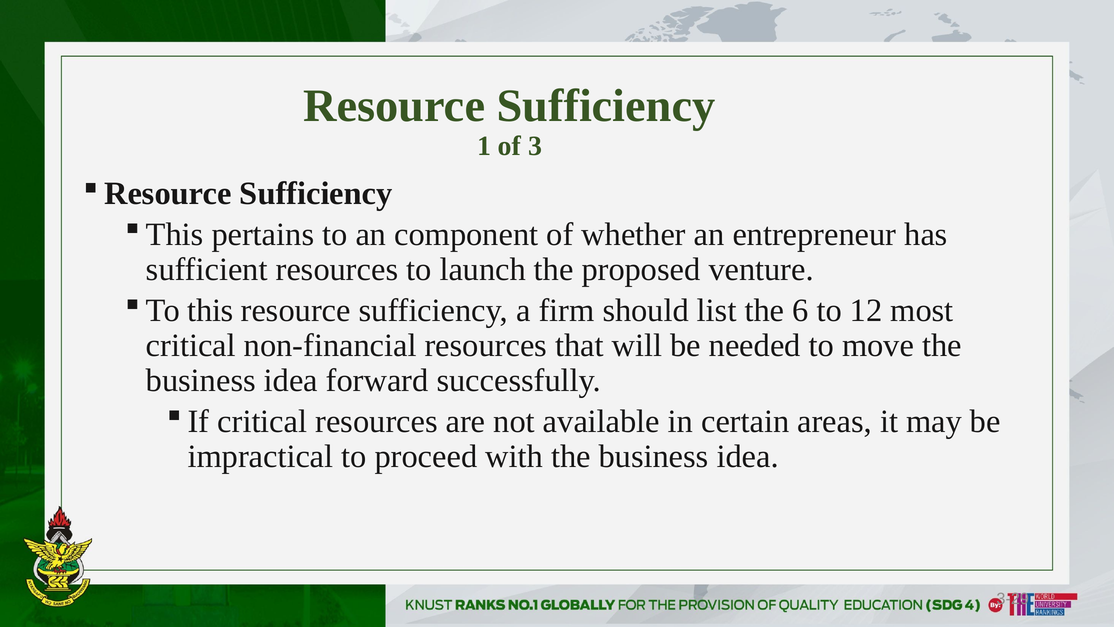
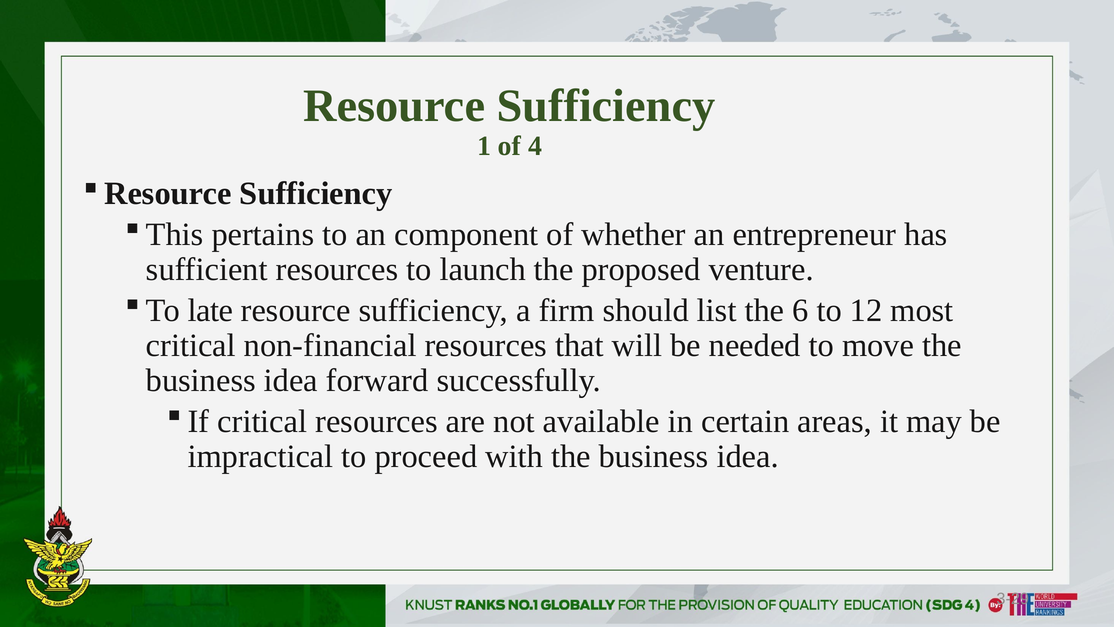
3: 3 -> 4
this: this -> late
